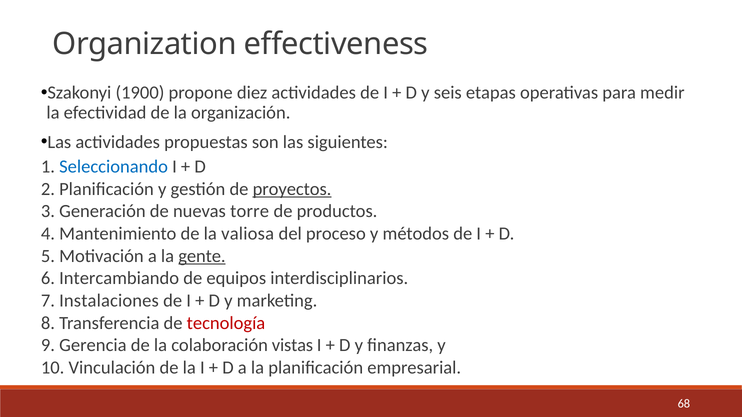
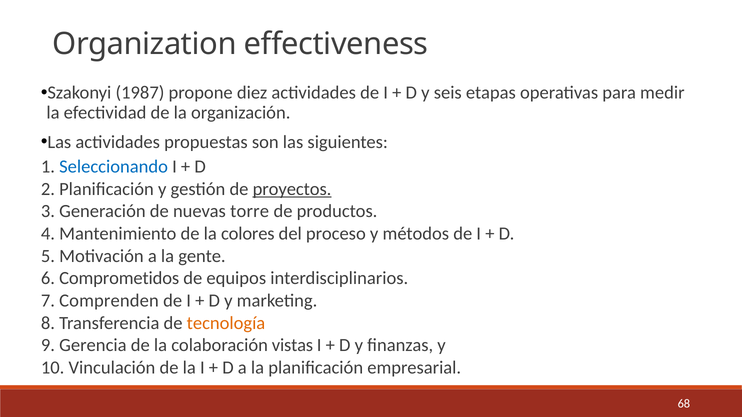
1900: 1900 -> 1987
valiosa: valiosa -> colores
gente underline: present -> none
Intercambiando: Intercambiando -> Comprometidos
Instalaciones: Instalaciones -> Comprenden
tecnología colour: red -> orange
